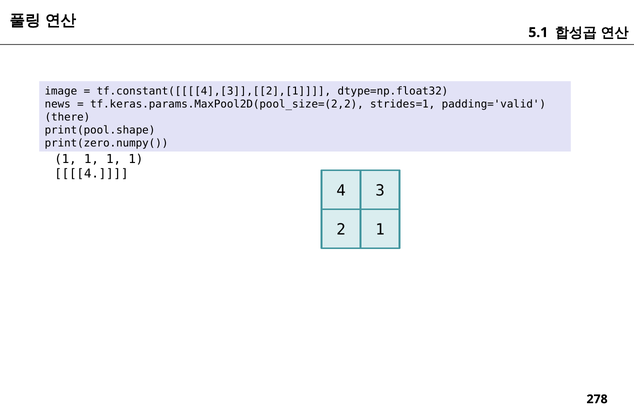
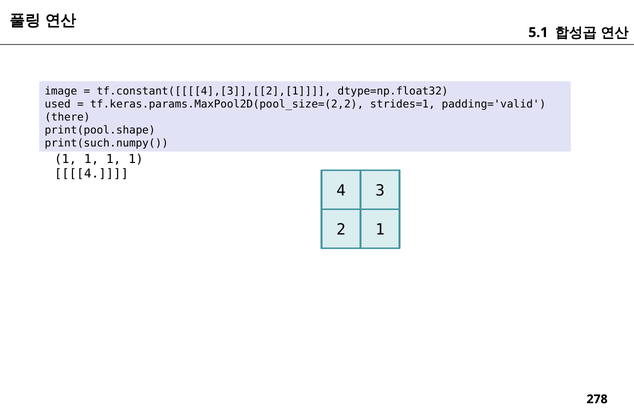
news: news -> used
print(zero.numpy(: print(zero.numpy( -> print(such.numpy(
